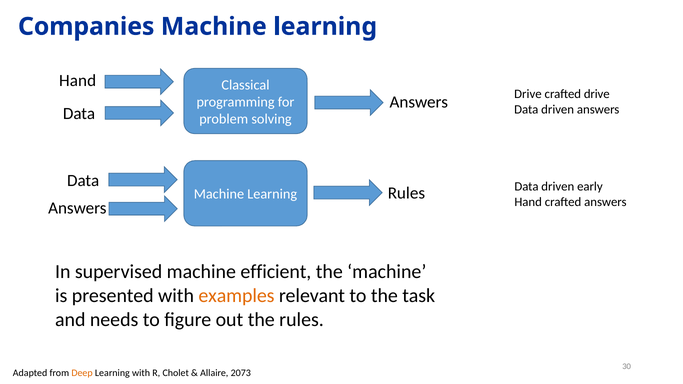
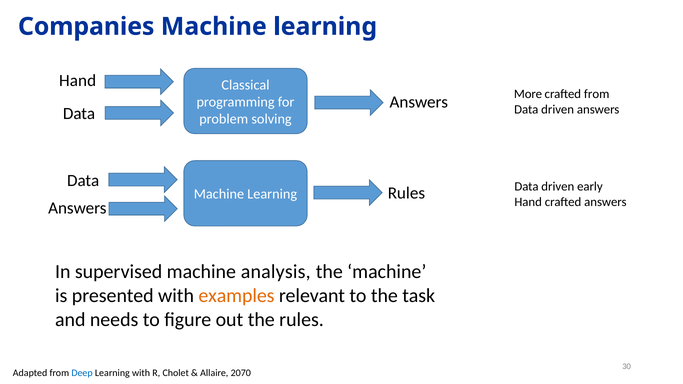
Drive at (528, 94): Drive -> More
crafted drive: drive -> from
efficient: efficient -> analysis
Deep colour: orange -> blue
2073: 2073 -> 2070
